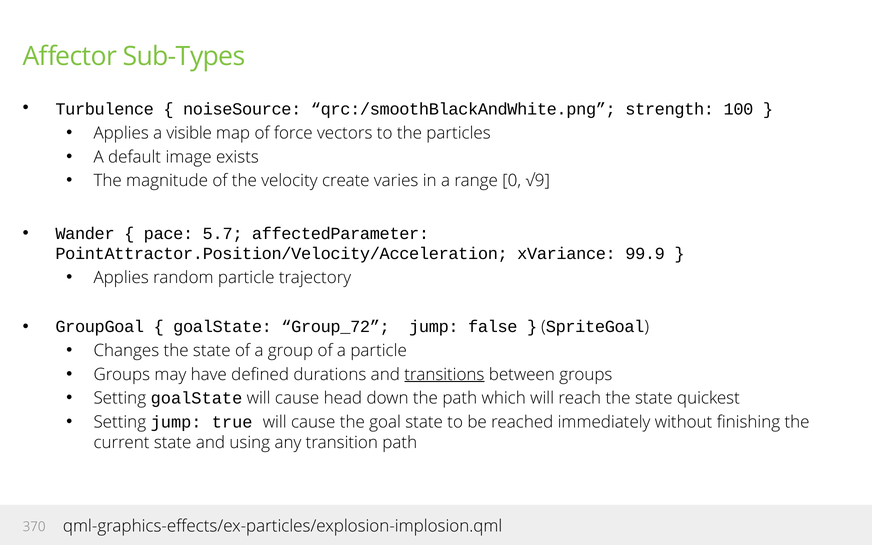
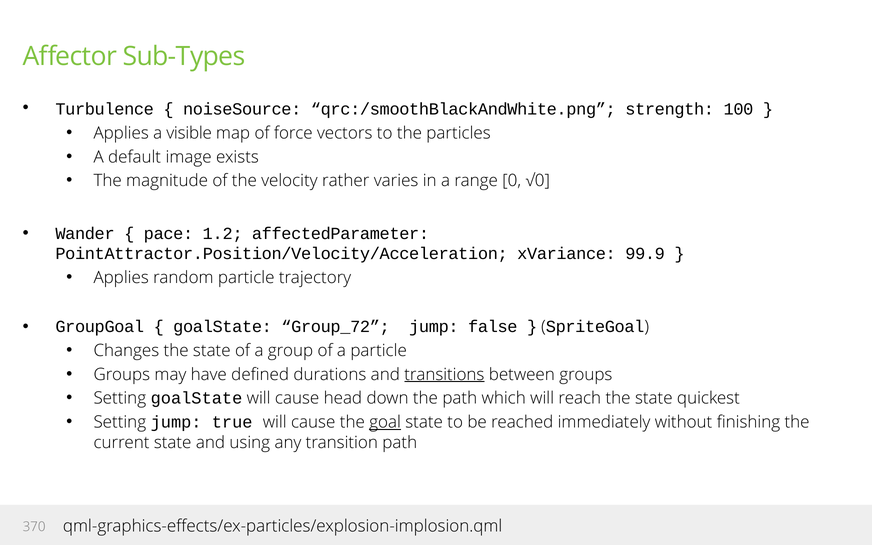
create: create -> rather
√9: √9 -> √0
5.7: 5.7 -> 1.2
goal underline: none -> present
